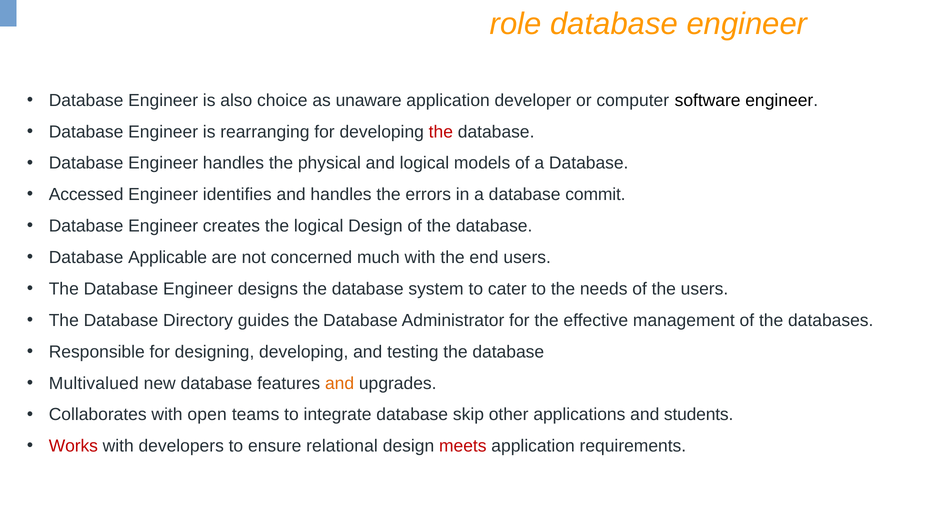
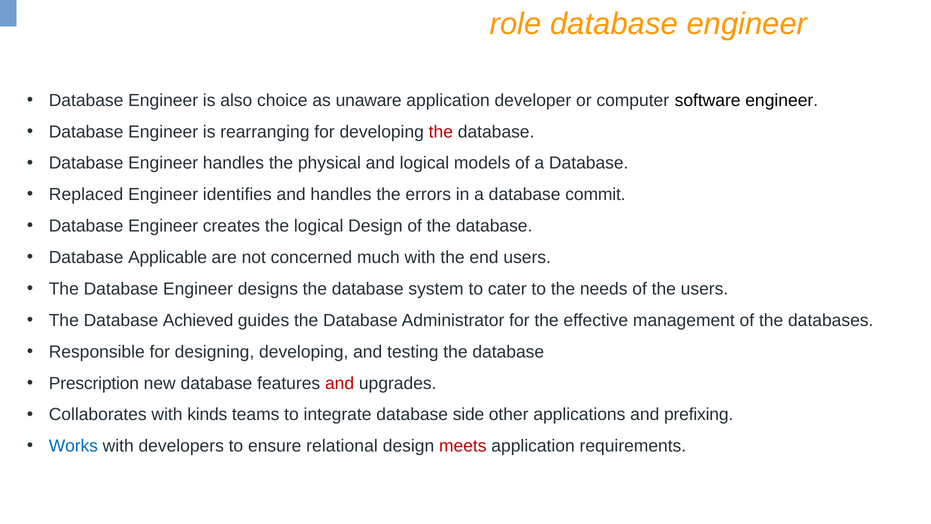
Accessed: Accessed -> Replaced
Directory: Directory -> Achieved
Multivalued: Multivalued -> Prescription
and at (340, 383) colour: orange -> red
open: open -> kinds
skip: skip -> side
students: students -> prefixing
Works colour: red -> blue
